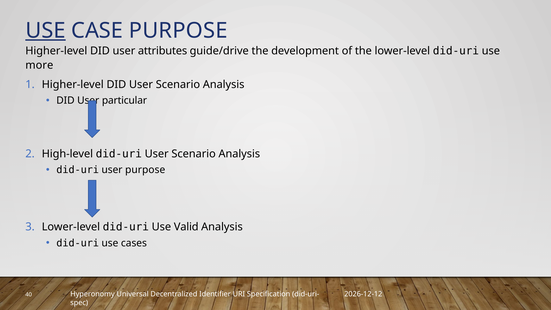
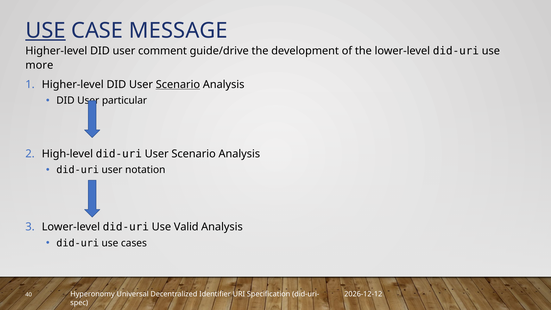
CASE PURPOSE: PURPOSE -> MESSAGE
attributes: attributes -> comment
Scenario at (178, 84) underline: none -> present
user purpose: purpose -> notation
